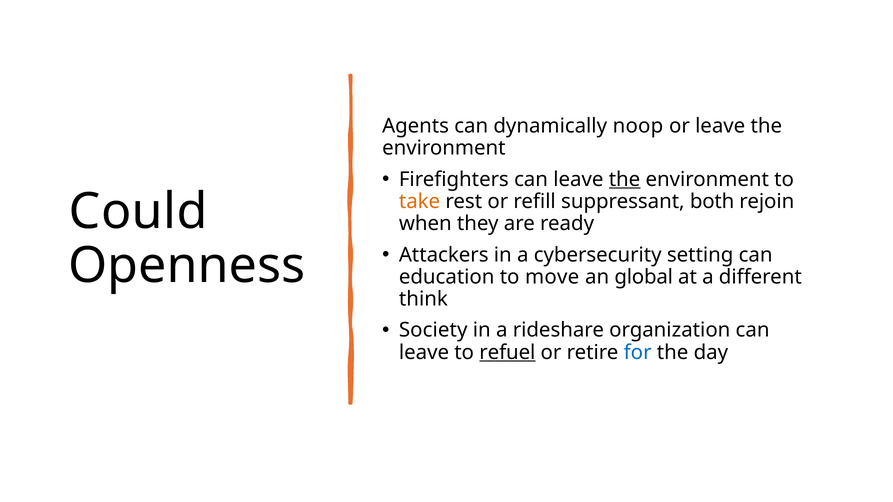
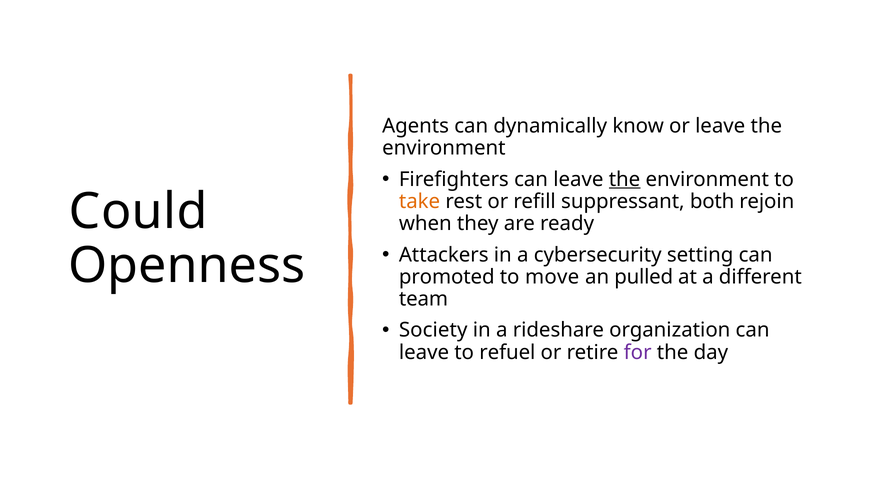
noop: noop -> know
education: education -> promoted
global: global -> pulled
think: think -> team
refuel underline: present -> none
for colour: blue -> purple
